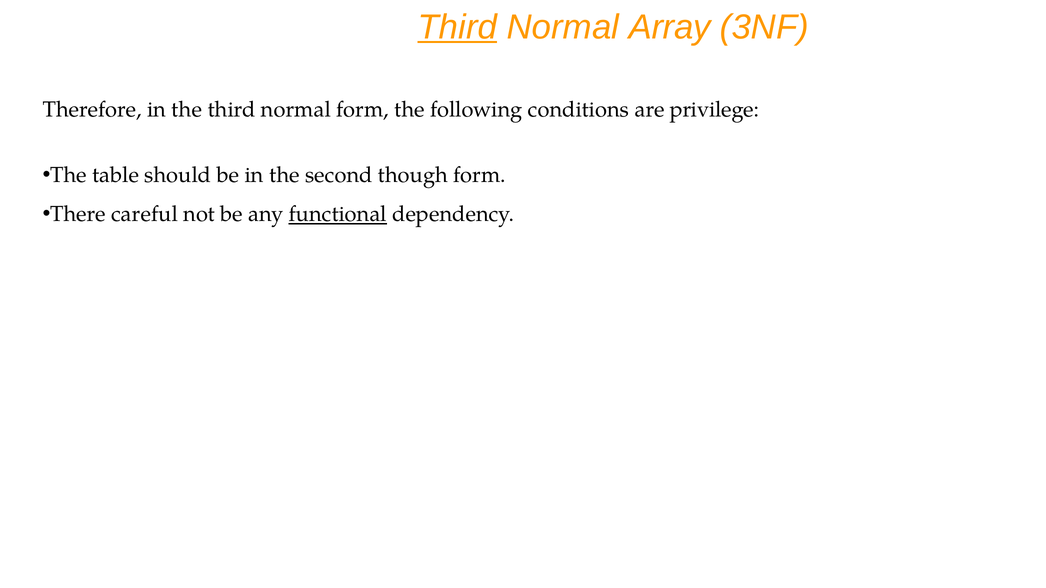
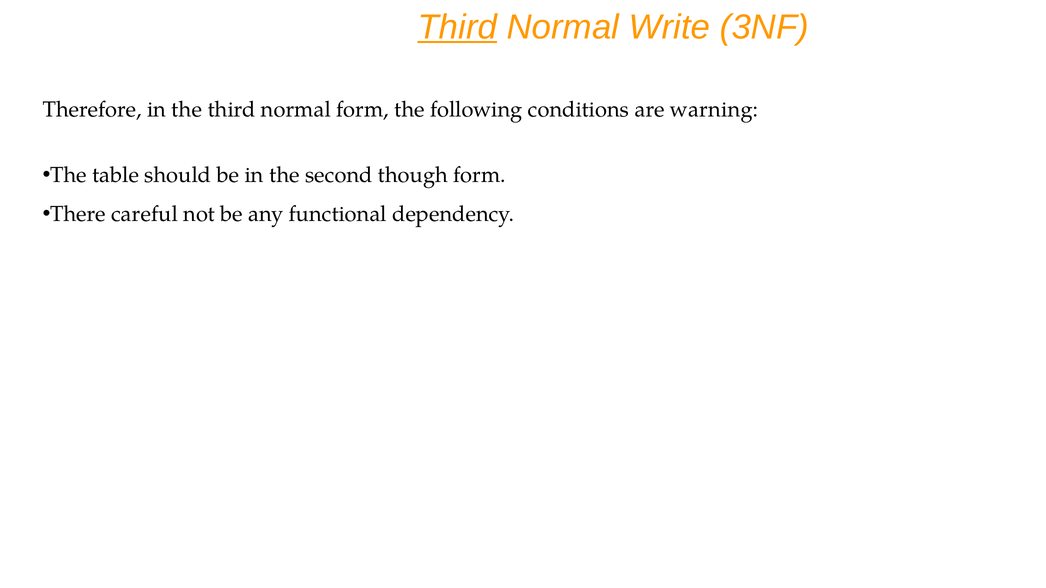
Array: Array -> Write
privilege: privilege -> warning
functional underline: present -> none
